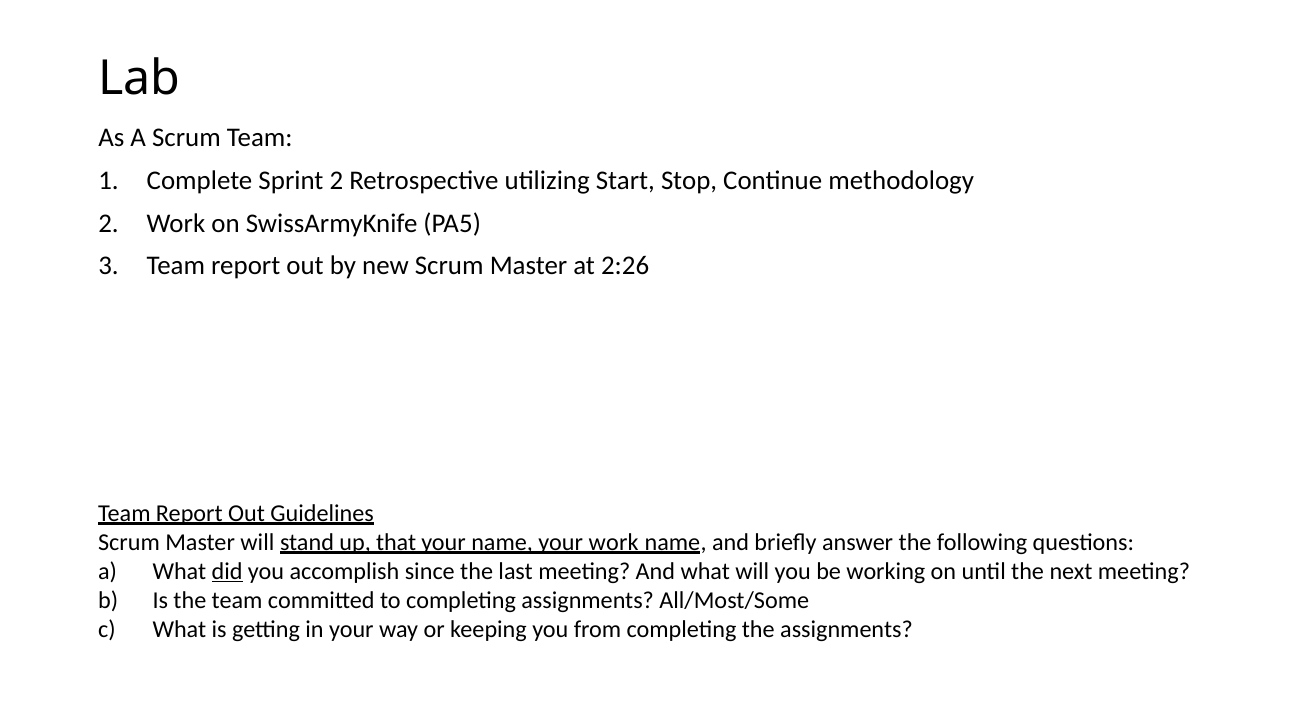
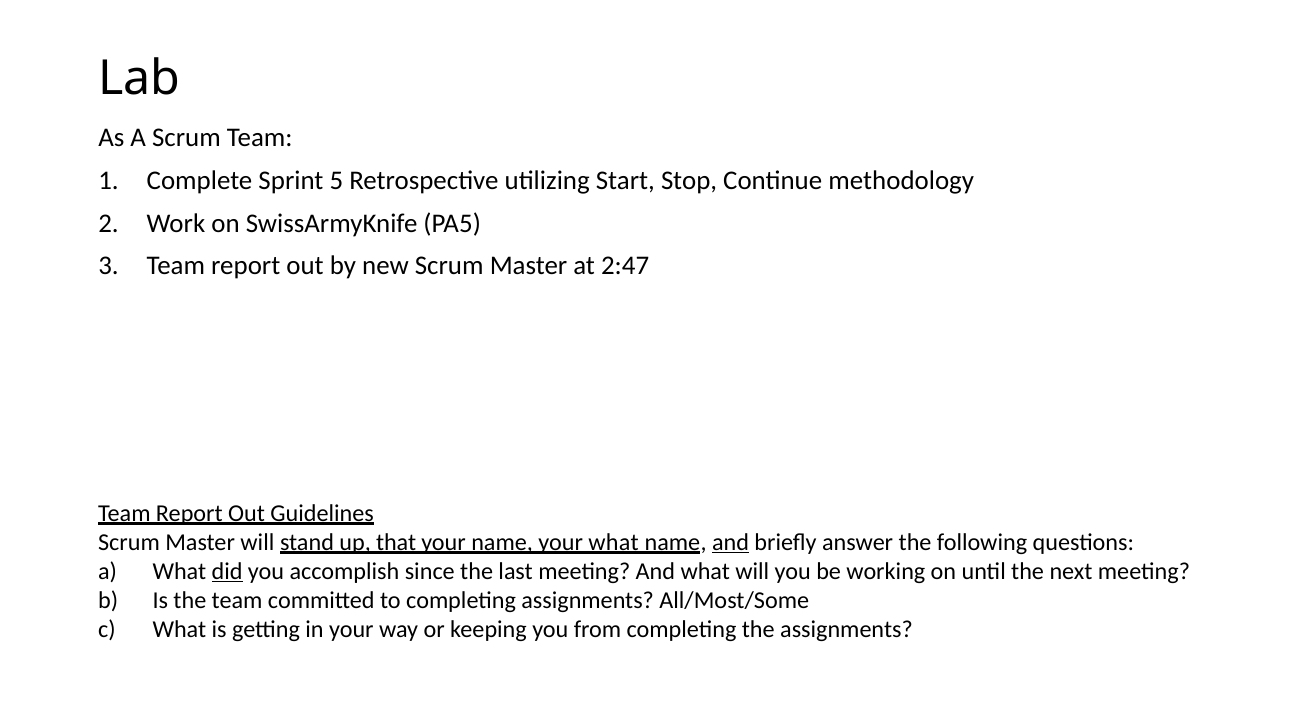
Sprint 2: 2 -> 5
2:26: 2:26 -> 2:47
your work: work -> what
and at (730, 542) underline: none -> present
